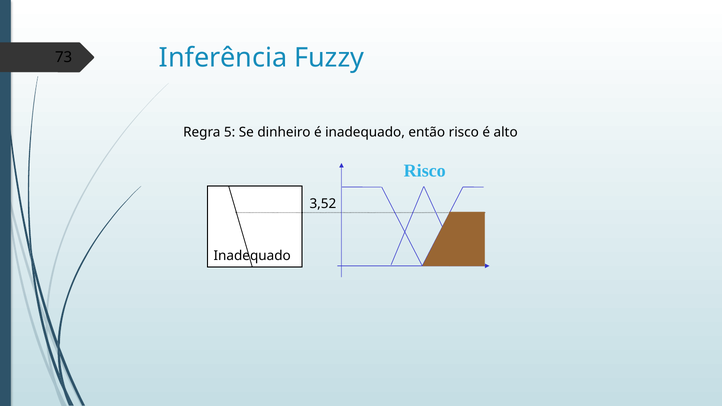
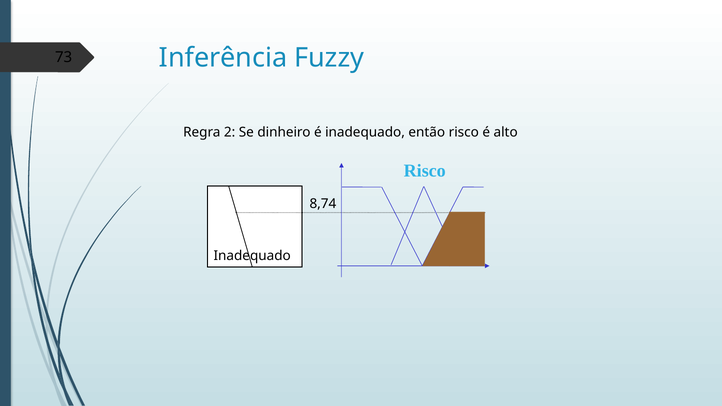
5: 5 -> 2
3,52: 3,52 -> 8,74
